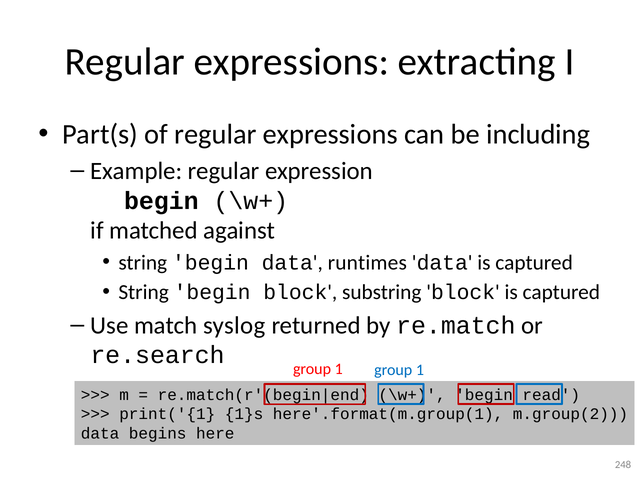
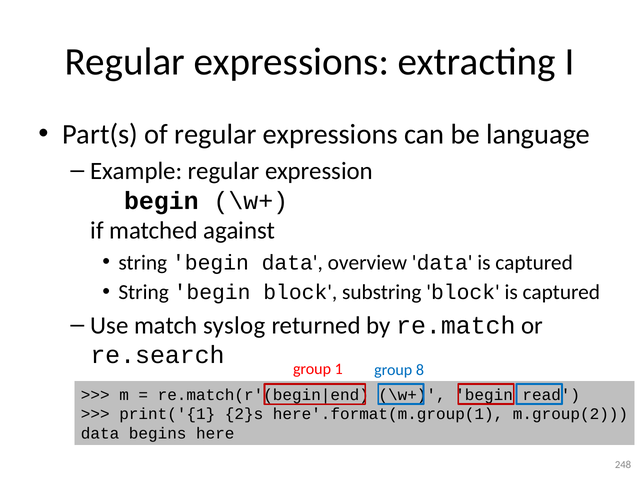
including: including -> language
runtimes: runtimes -> overview
1 group 1: 1 -> 8
1}s: 1}s -> 2}s
